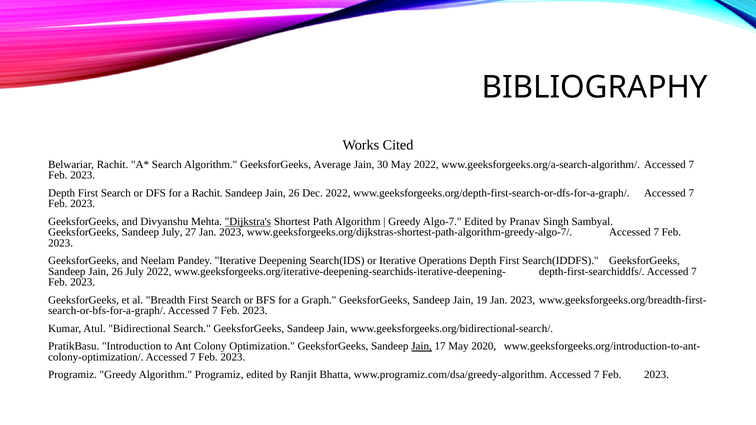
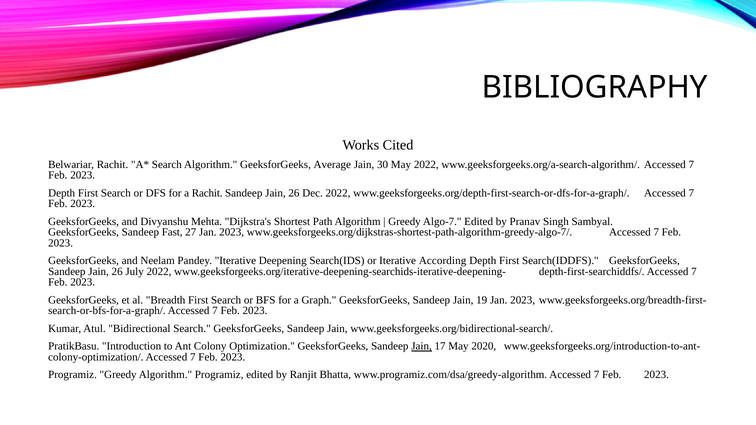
Dijkstra's underline: present -> none
Sandeep July: July -> Fast
Operations: Operations -> According
